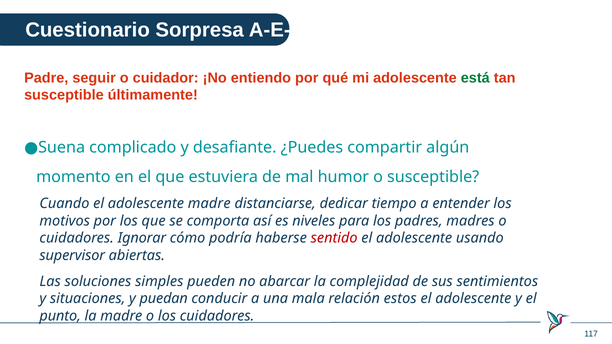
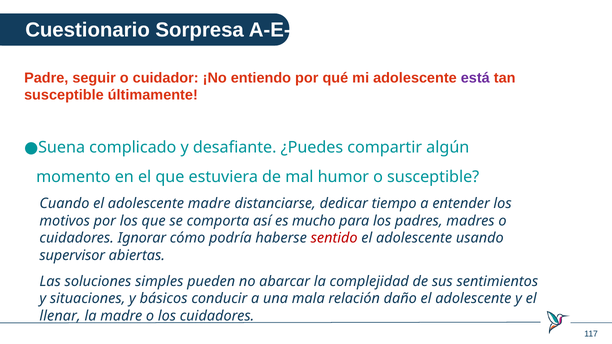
está colour: green -> purple
niveles: niveles -> mucho
puedan: puedan -> básicos
estos: estos -> daño
punto: punto -> llenar
